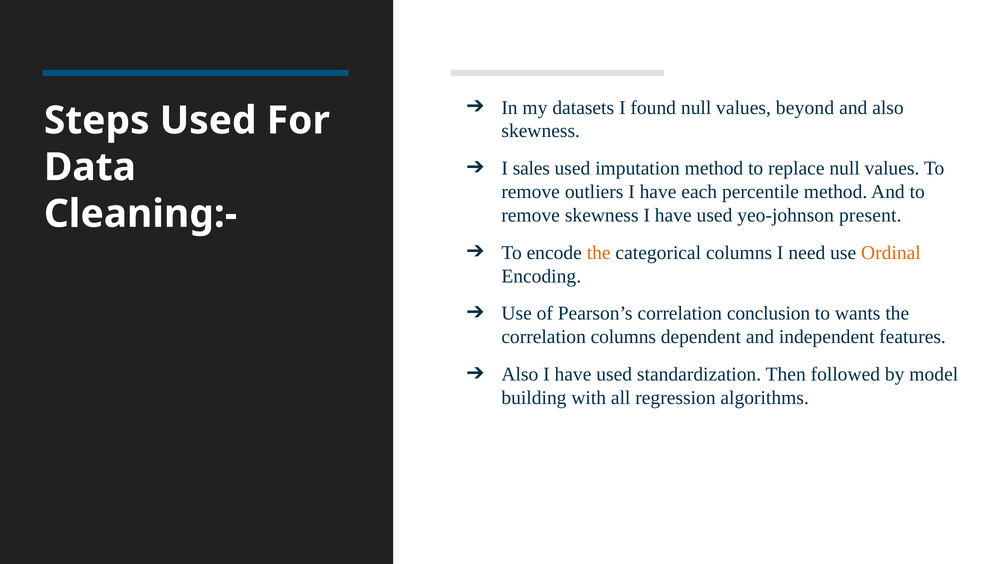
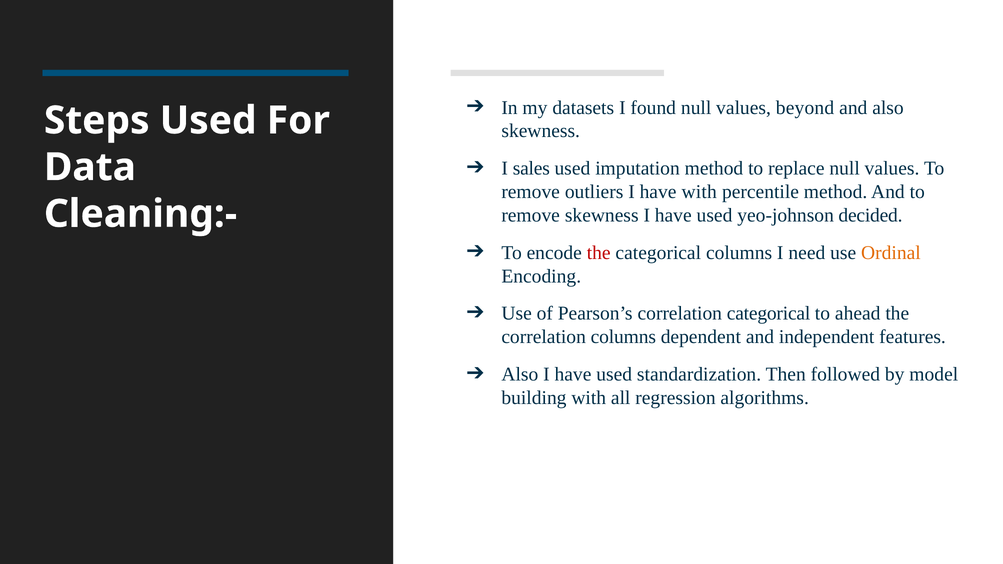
have each: each -> with
present: present -> decided
the at (599, 253) colour: orange -> red
correlation conclusion: conclusion -> categorical
wants: wants -> ahead
